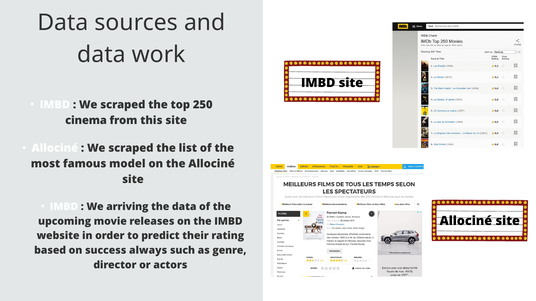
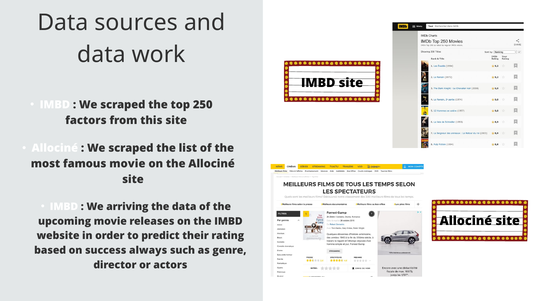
cinema: cinema -> factors
famous model: model -> movie
